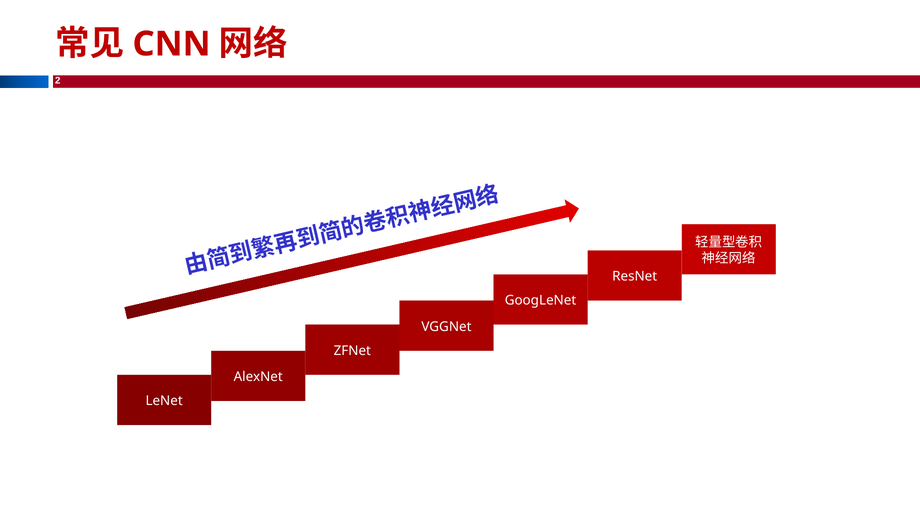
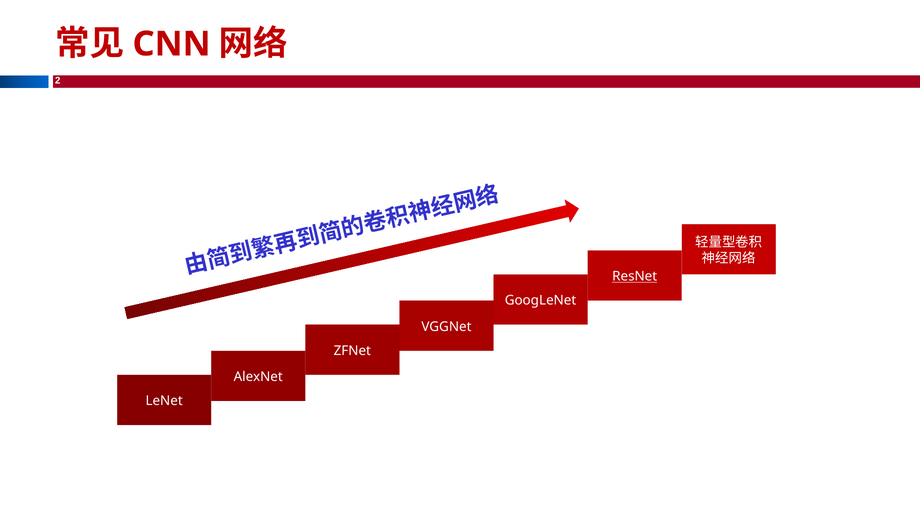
ResNet underline: none -> present
